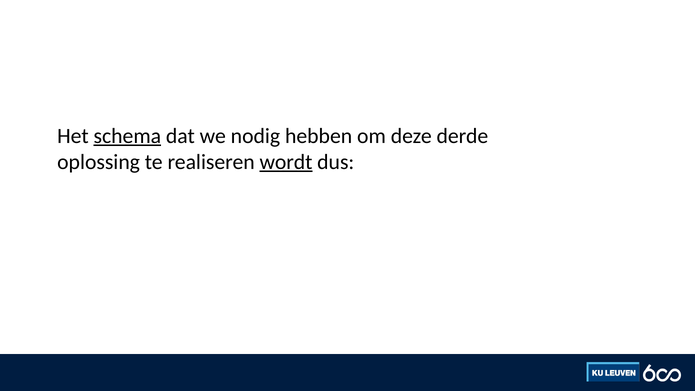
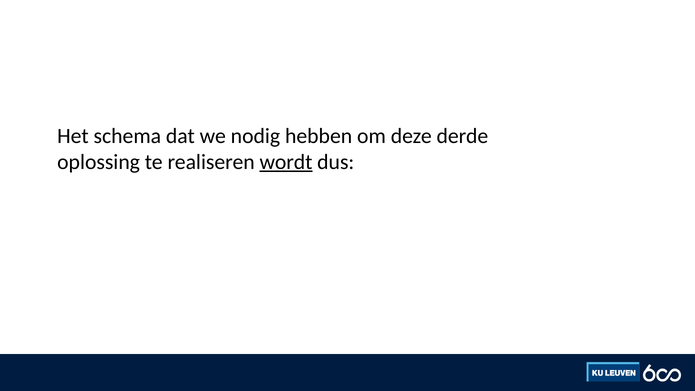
schema underline: present -> none
